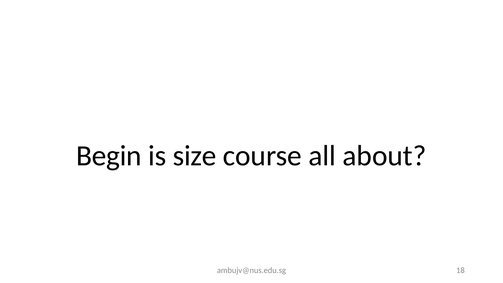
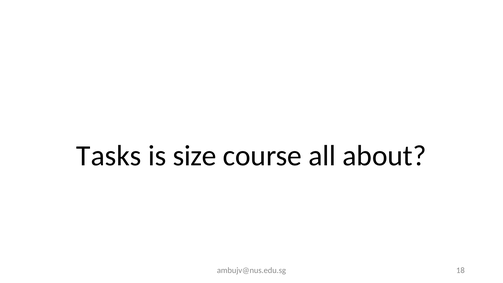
Begin: Begin -> Tasks
